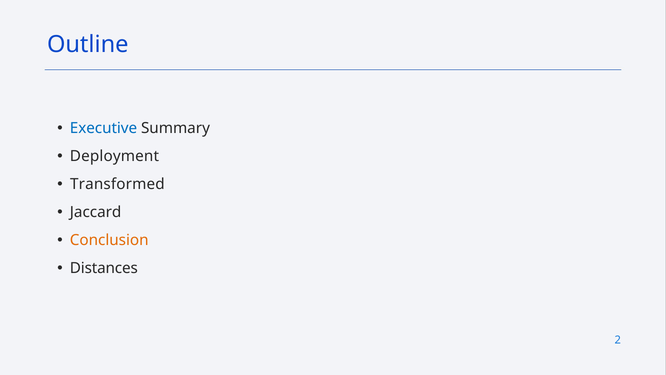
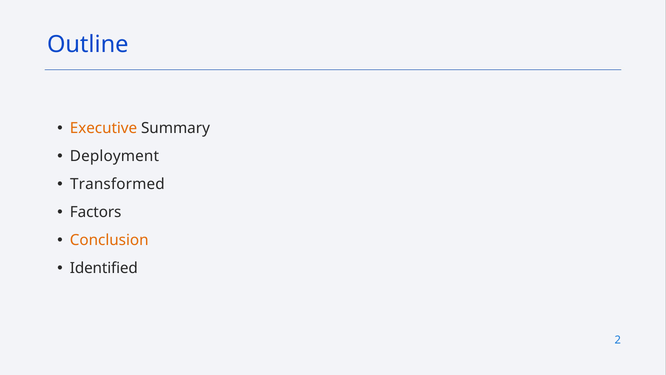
Executive colour: blue -> orange
Jaccard: Jaccard -> Factors
Distances: Distances -> Identified
